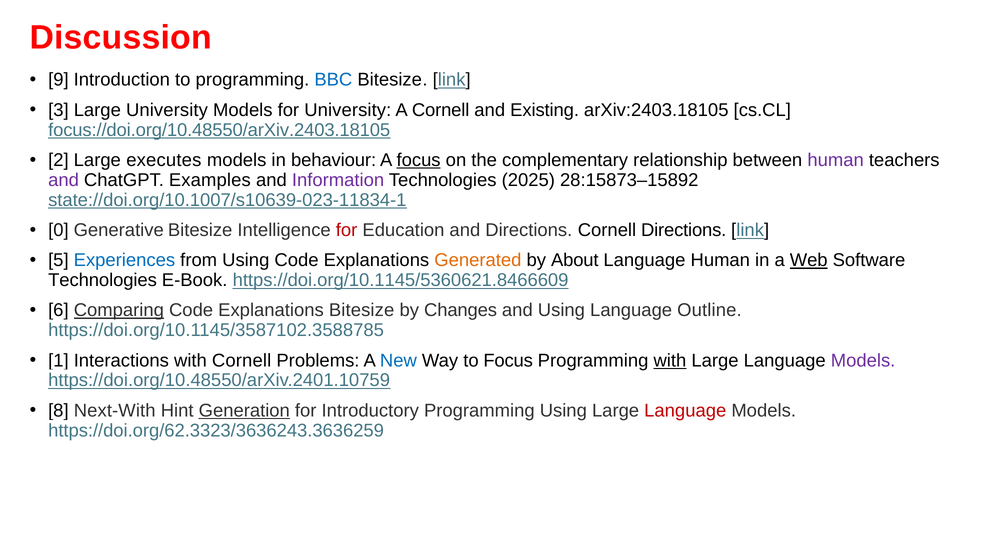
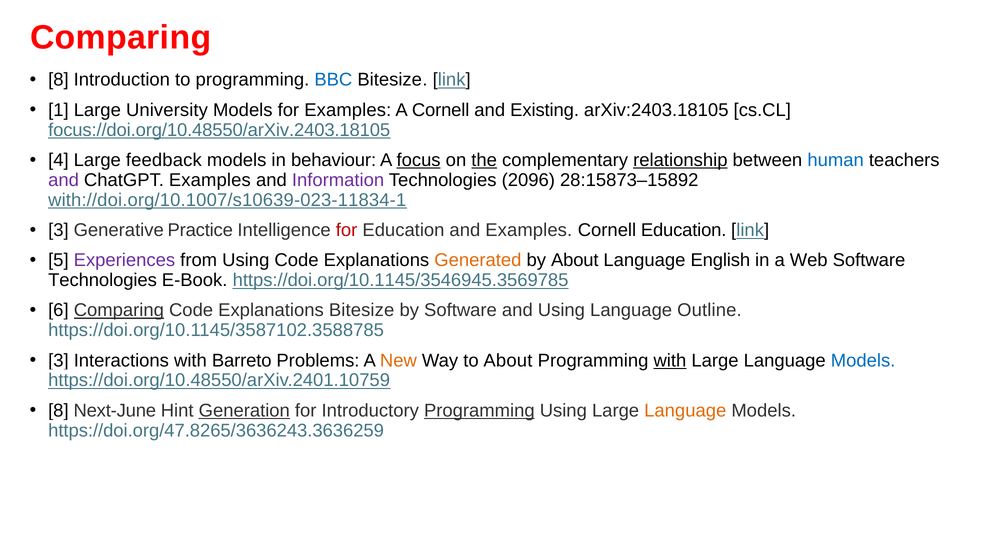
Discussion at (121, 37): Discussion -> Comparing
9 at (58, 80): 9 -> 8
3: 3 -> 1
for University: University -> Examples
2: 2 -> 4
executes: executes -> feedback
the underline: none -> present
relationship underline: none -> present
human at (836, 160) colour: purple -> blue
2025: 2025 -> 2096
state://doi.org/10.1007/s10639-023-11834-1: state://doi.org/10.1007/s10639-023-11834-1 -> with://doi.org/10.1007/s10639-023-11834-1
0 at (58, 230): 0 -> 3
Generative Bitesize: Bitesize -> Practice
and Directions: Directions -> Examples
Cornell Directions: Directions -> Education
Experiences colour: blue -> purple
Language Human: Human -> English
Web underline: present -> none
https://doi.org/10.1145/5360621.8466609: https://doi.org/10.1145/5360621.8466609 -> https://doi.org/10.1145/3546945.3569785
by Changes: Changes -> Software
1 at (58, 361): 1 -> 3
with Cornell: Cornell -> Barreto
New colour: blue -> orange
to Focus: Focus -> About
Models at (863, 361) colour: purple -> blue
Next-With: Next-With -> Next-June
Programming at (479, 411) underline: none -> present
Language at (685, 411) colour: red -> orange
https://doi.org/62.3323/3636243.3636259: https://doi.org/62.3323/3636243.3636259 -> https://doi.org/47.8265/3636243.3636259
